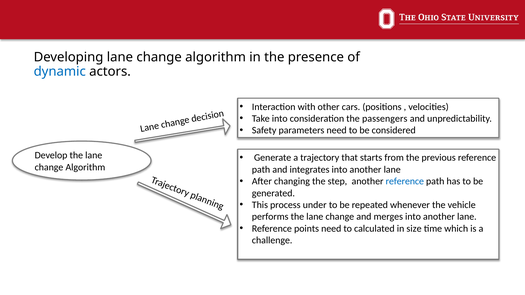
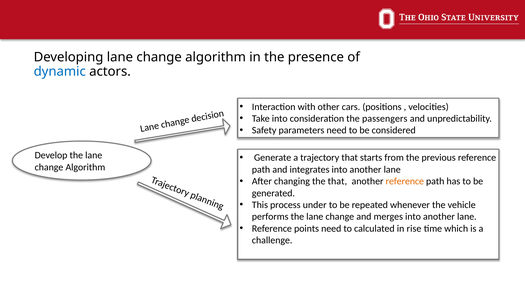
the step: step -> that
reference at (405, 182) colour: blue -> orange
size: size -> rise
